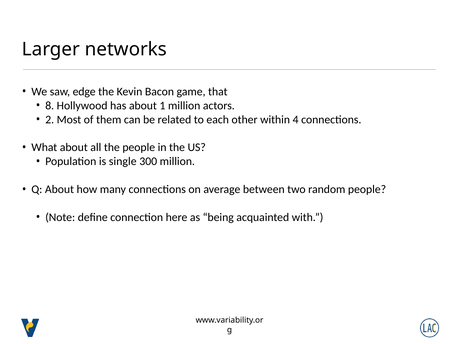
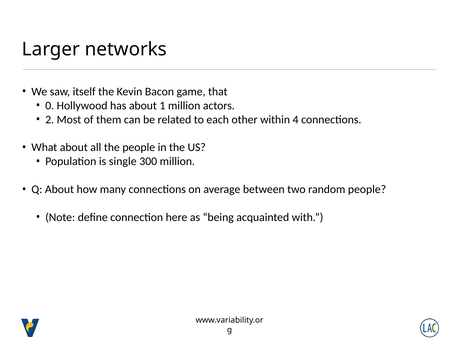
edge: edge -> itself
8: 8 -> 0
